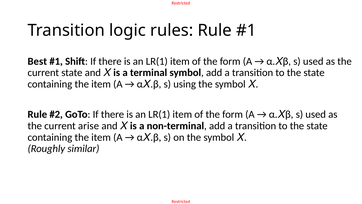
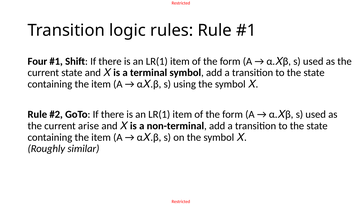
Best: Best -> Four
